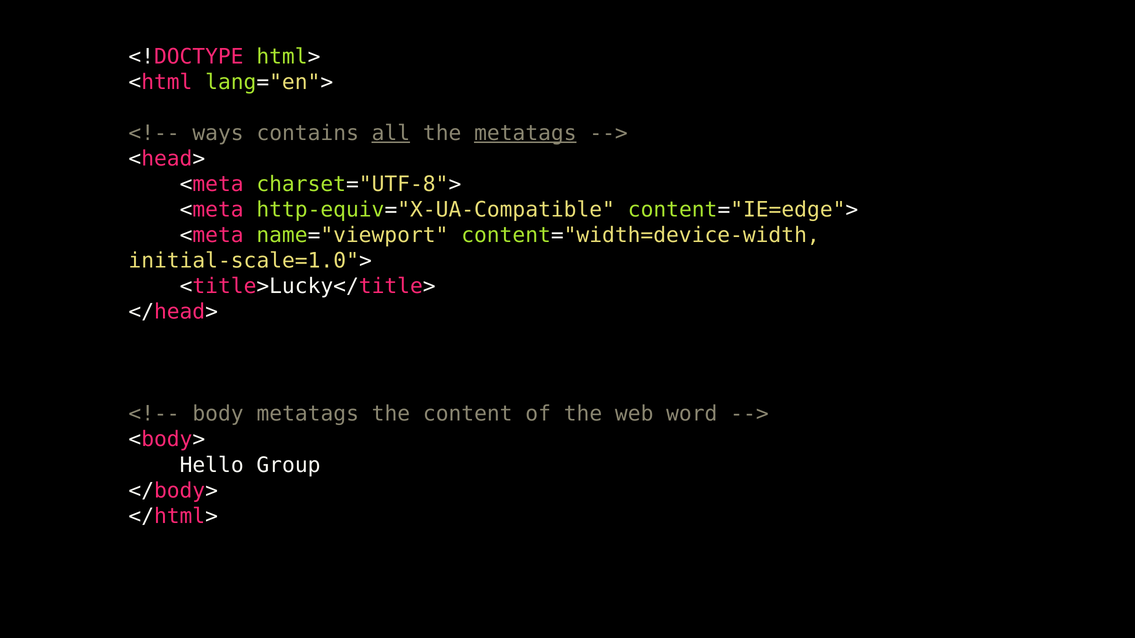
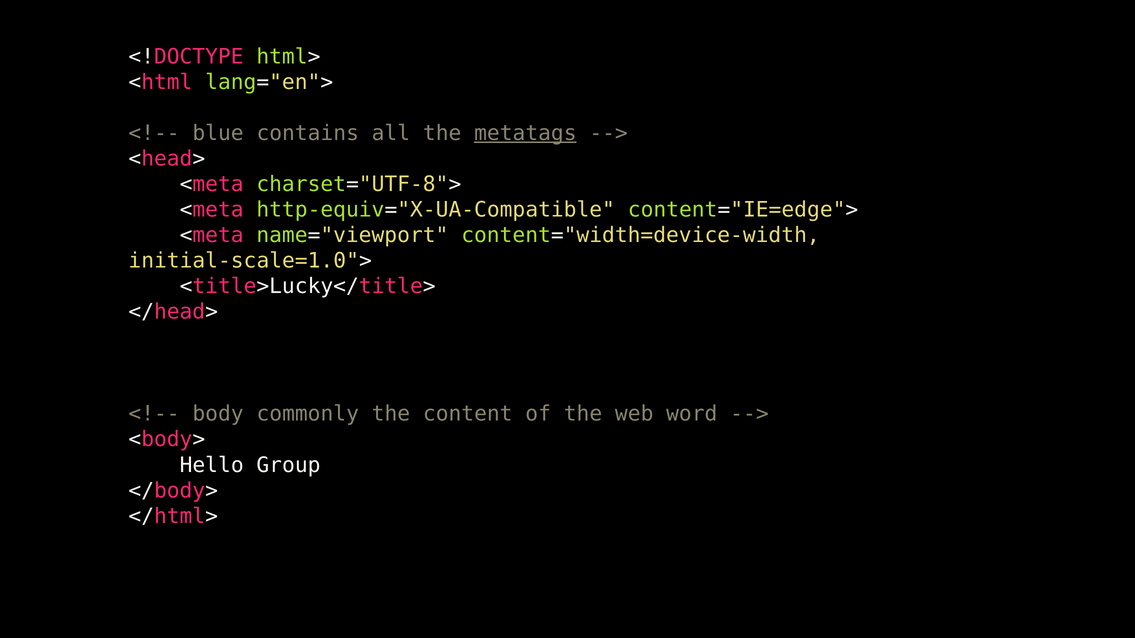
ways: ways -> blue
all underline: present -> none
body metatags: metatags -> commonly
